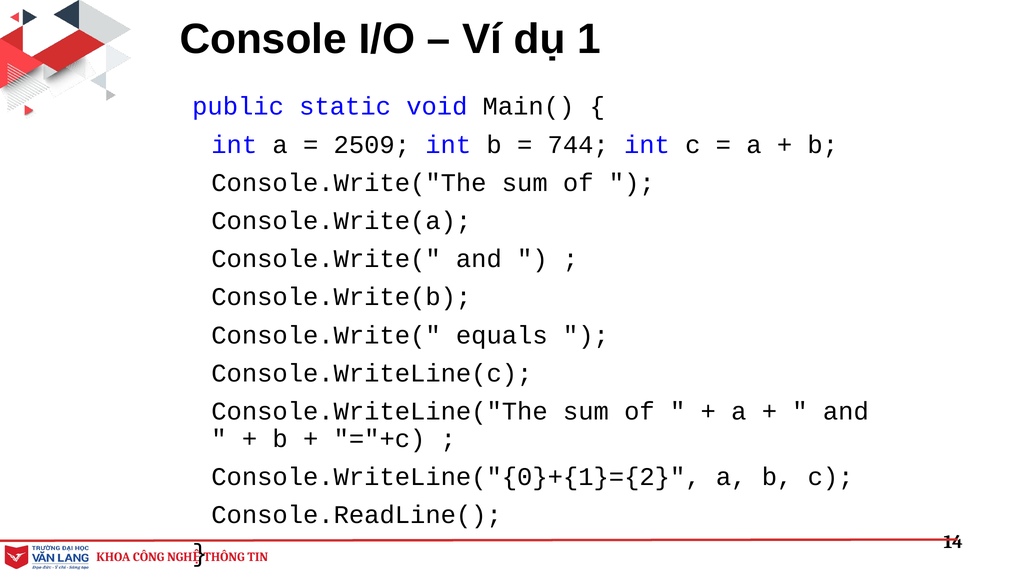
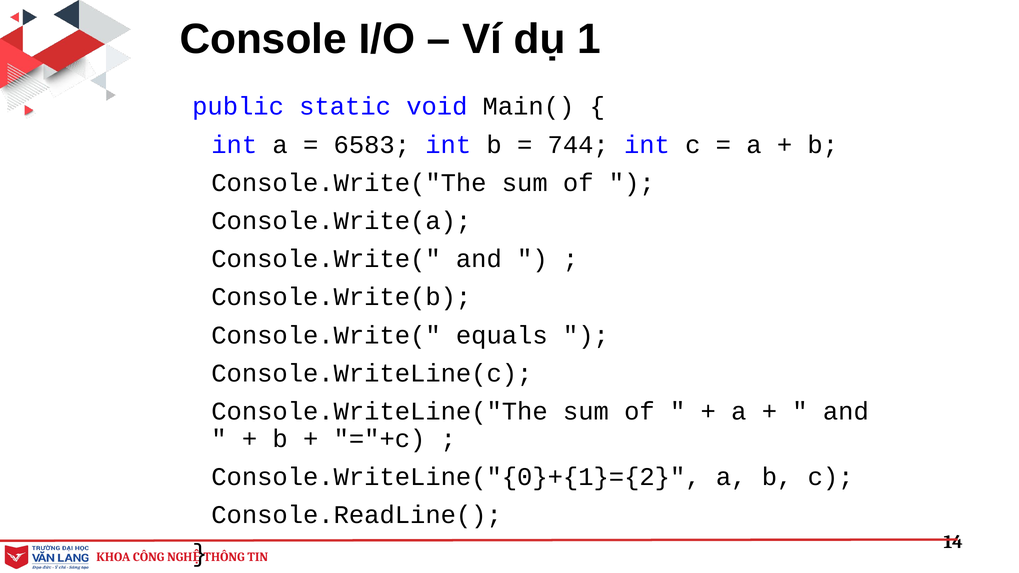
2509: 2509 -> 6583
